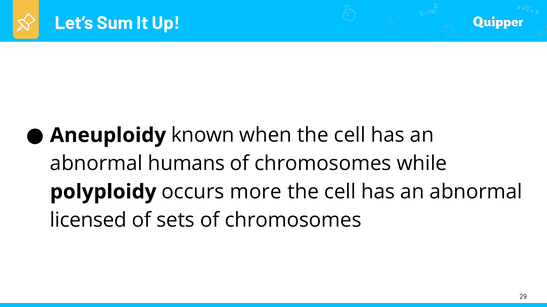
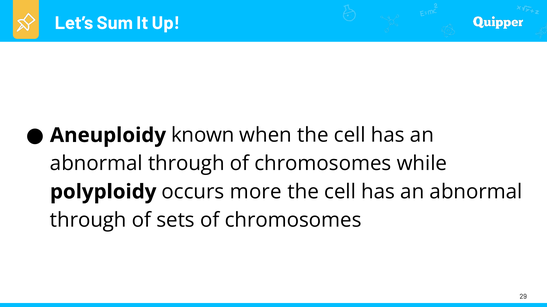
humans at (186, 164): humans -> through
licensed at (88, 220): licensed -> through
